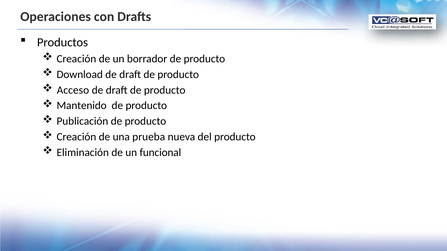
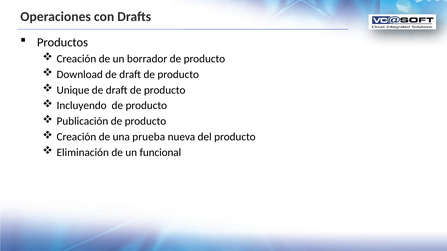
Acceso: Acceso -> Unique
Mantenido: Mantenido -> Incluyendo
